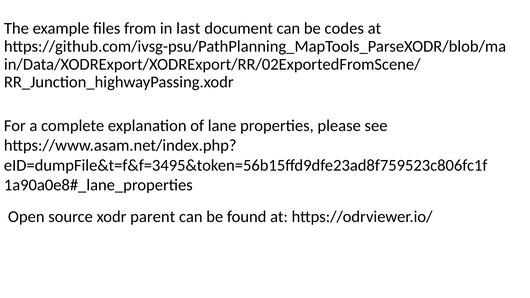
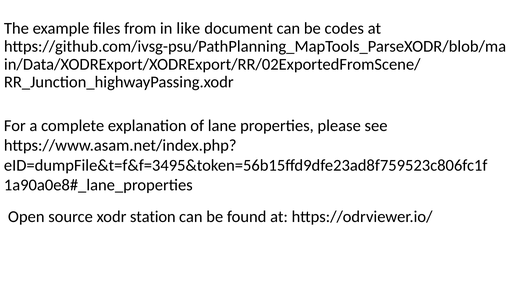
last: last -> like
parent: parent -> station
